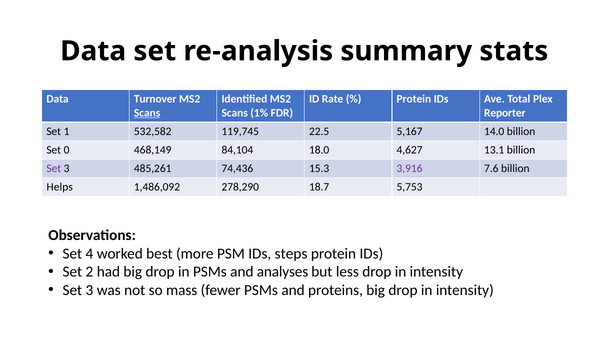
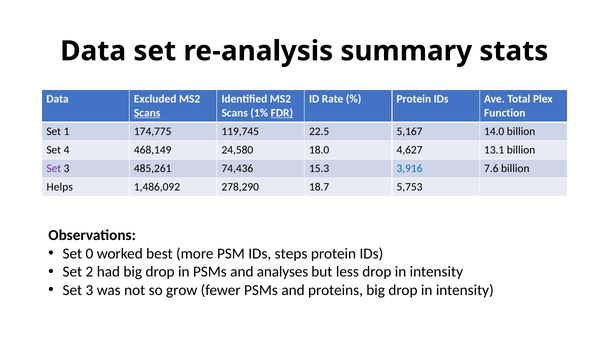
Turnover: Turnover -> Excluded
FDR underline: none -> present
Reporter: Reporter -> Function
532,582: 532,582 -> 174,775
0: 0 -> 4
84,104: 84,104 -> 24,580
3,916 colour: purple -> blue
4: 4 -> 0
mass: mass -> grow
